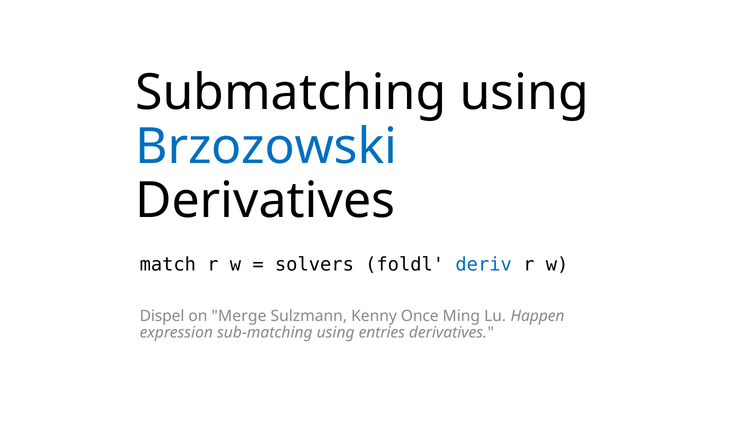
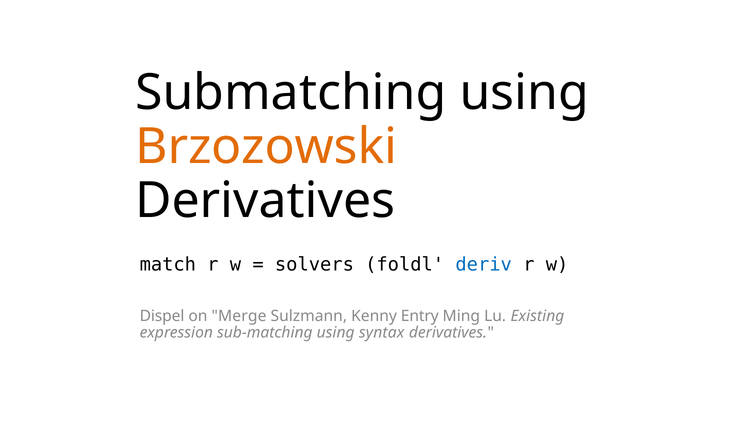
Brzozowski colour: blue -> orange
Once: Once -> Entry
Happen: Happen -> Existing
entries: entries -> syntax
